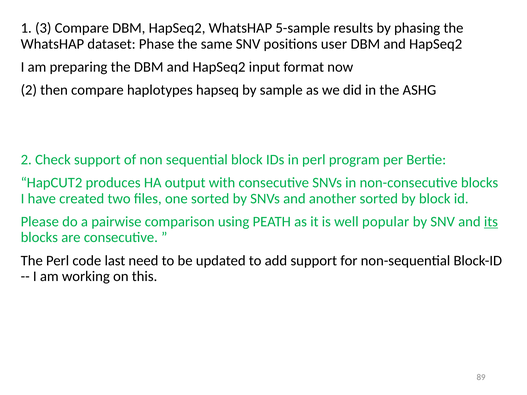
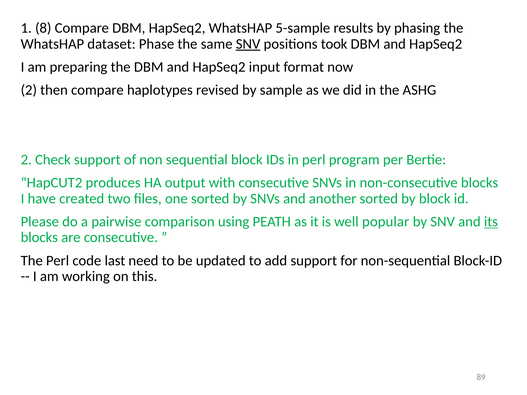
3: 3 -> 8
SNV at (248, 44) underline: none -> present
user: user -> took
hapseq: hapseq -> revised
